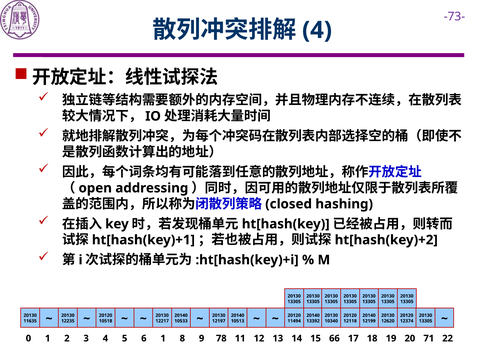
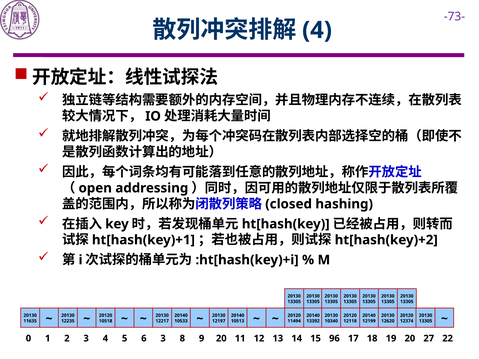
6 1: 1 -> 3
9 78: 78 -> 20
66: 66 -> 96
71: 71 -> 27
